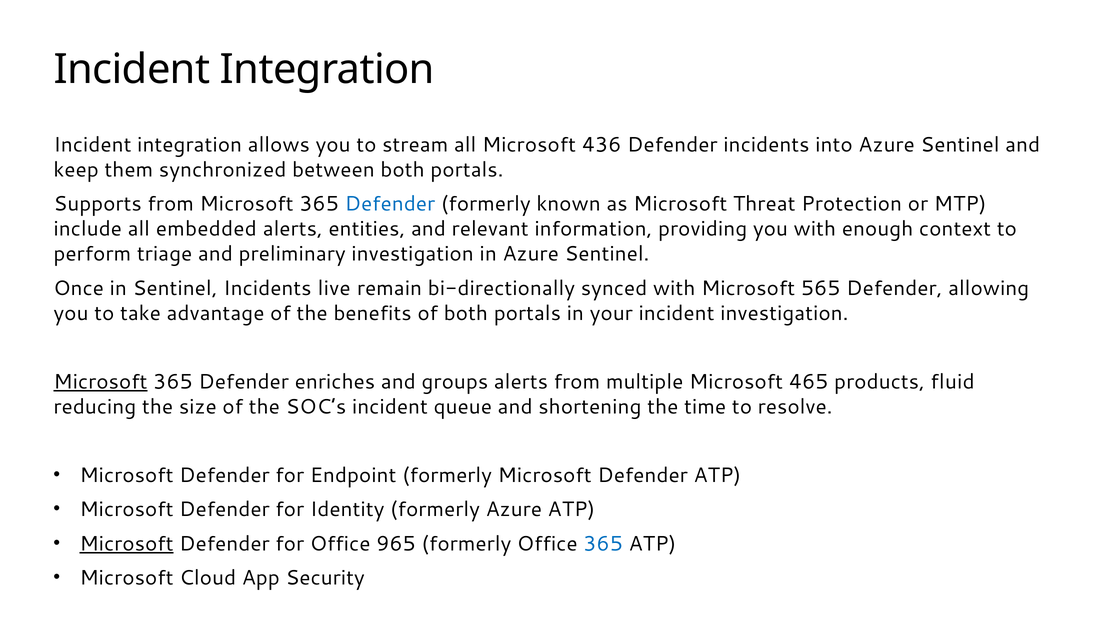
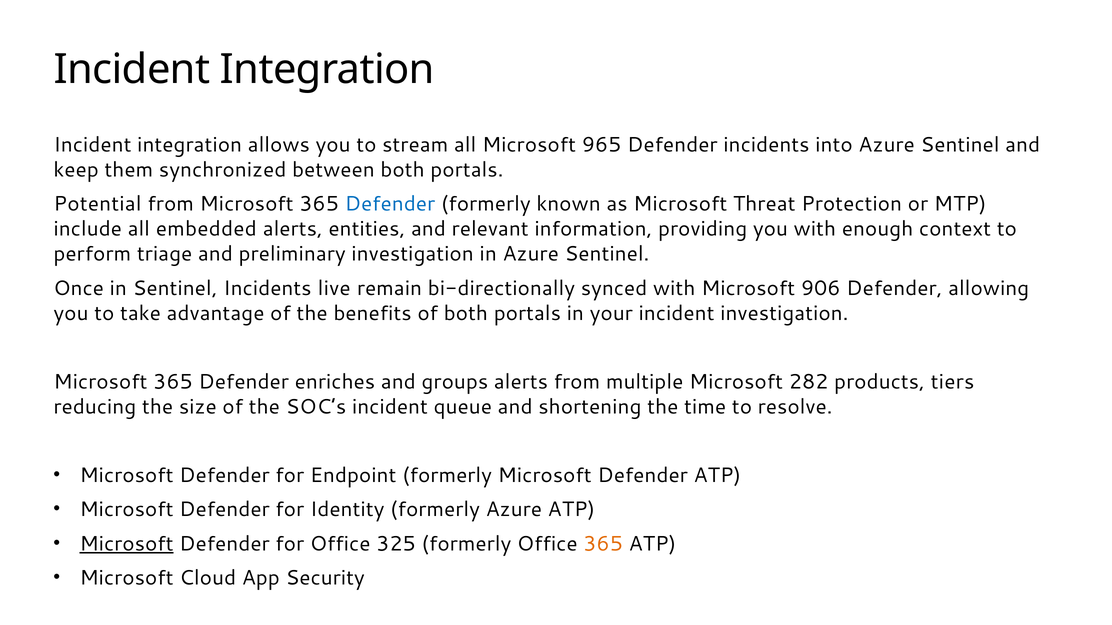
436: 436 -> 965
Supports: Supports -> Potential
565: 565 -> 906
Microsoft at (100, 382) underline: present -> none
465: 465 -> 282
fluid: fluid -> tiers
965: 965 -> 325
365 at (603, 544) colour: blue -> orange
